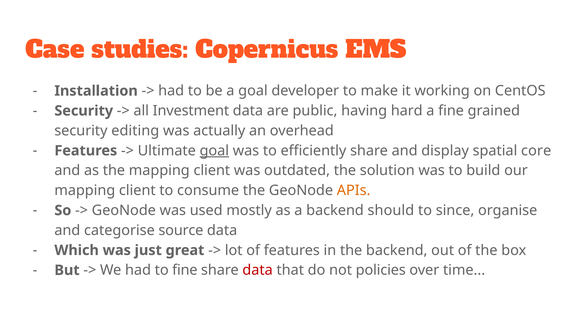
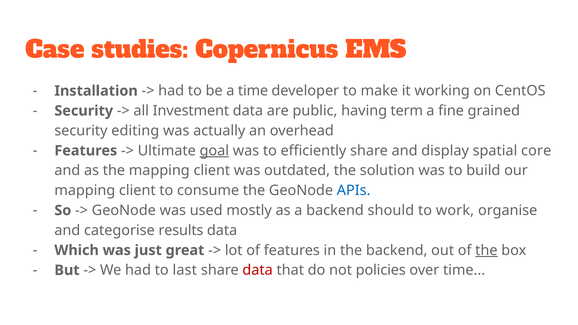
a goal: goal -> time
hard: hard -> term
APIs colour: orange -> blue
since: since -> work
source: source -> results
the at (486, 250) underline: none -> present
to fine: fine -> last
